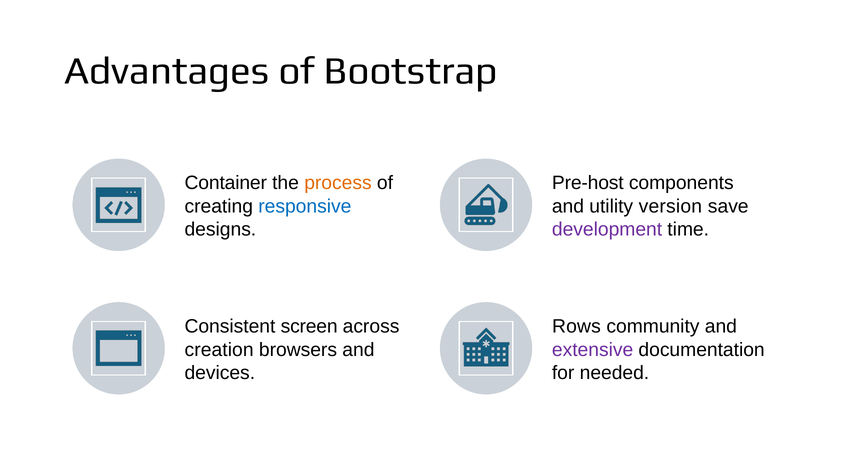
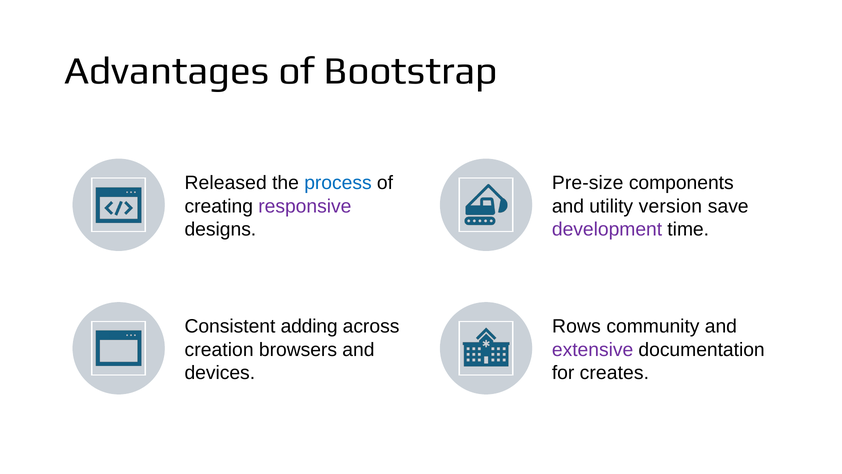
Container: Container -> Released
process colour: orange -> blue
Pre-host: Pre-host -> Pre-size
responsive colour: blue -> purple
screen: screen -> adding
needed: needed -> creates
